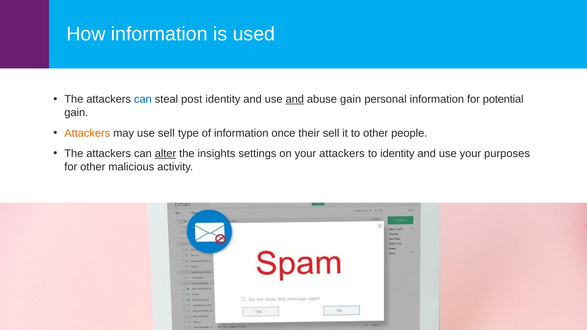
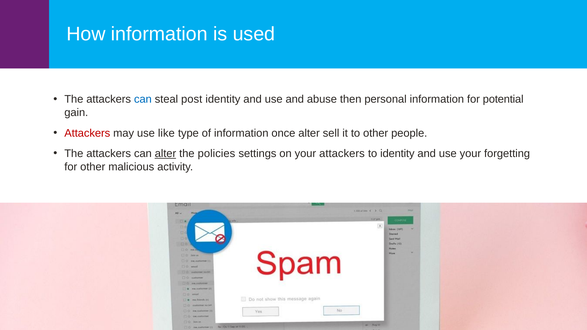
and at (295, 99) underline: present -> none
abuse gain: gain -> then
Attackers at (87, 133) colour: orange -> red
use sell: sell -> like
once their: their -> alter
insights: insights -> policies
purposes: purposes -> forgetting
